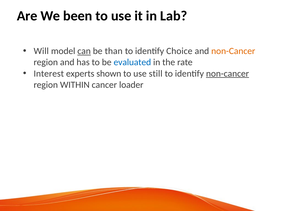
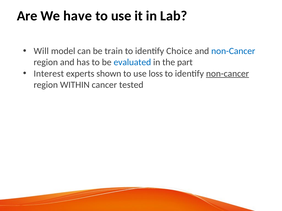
been: been -> have
can underline: present -> none
than: than -> train
non-Cancer at (233, 51) colour: orange -> blue
rate: rate -> part
still: still -> loss
loader: loader -> tested
